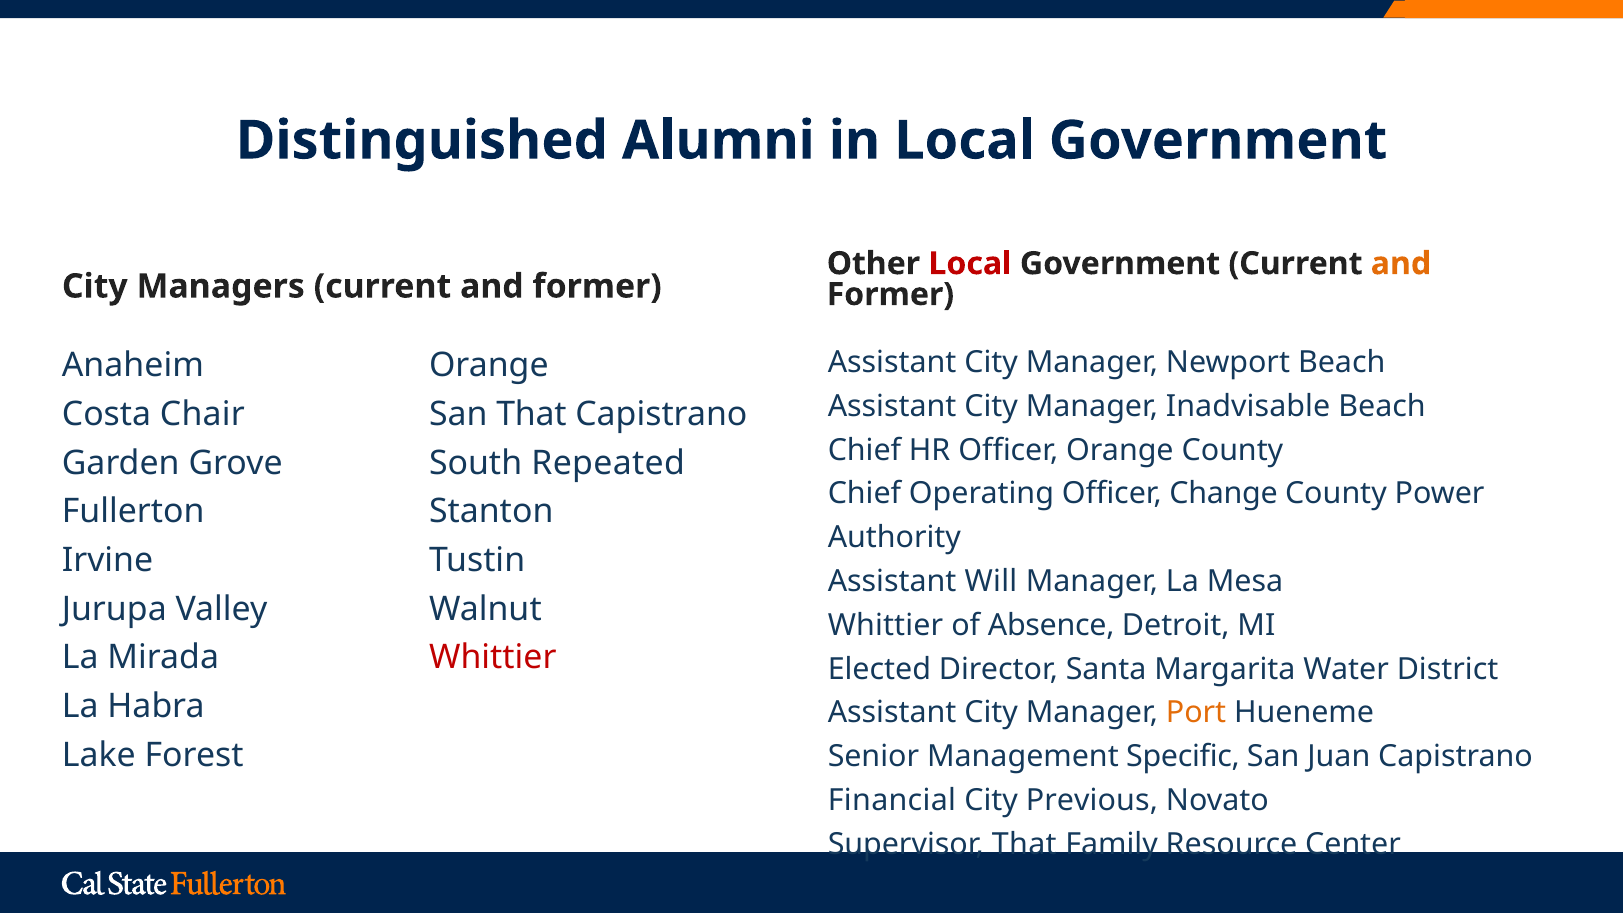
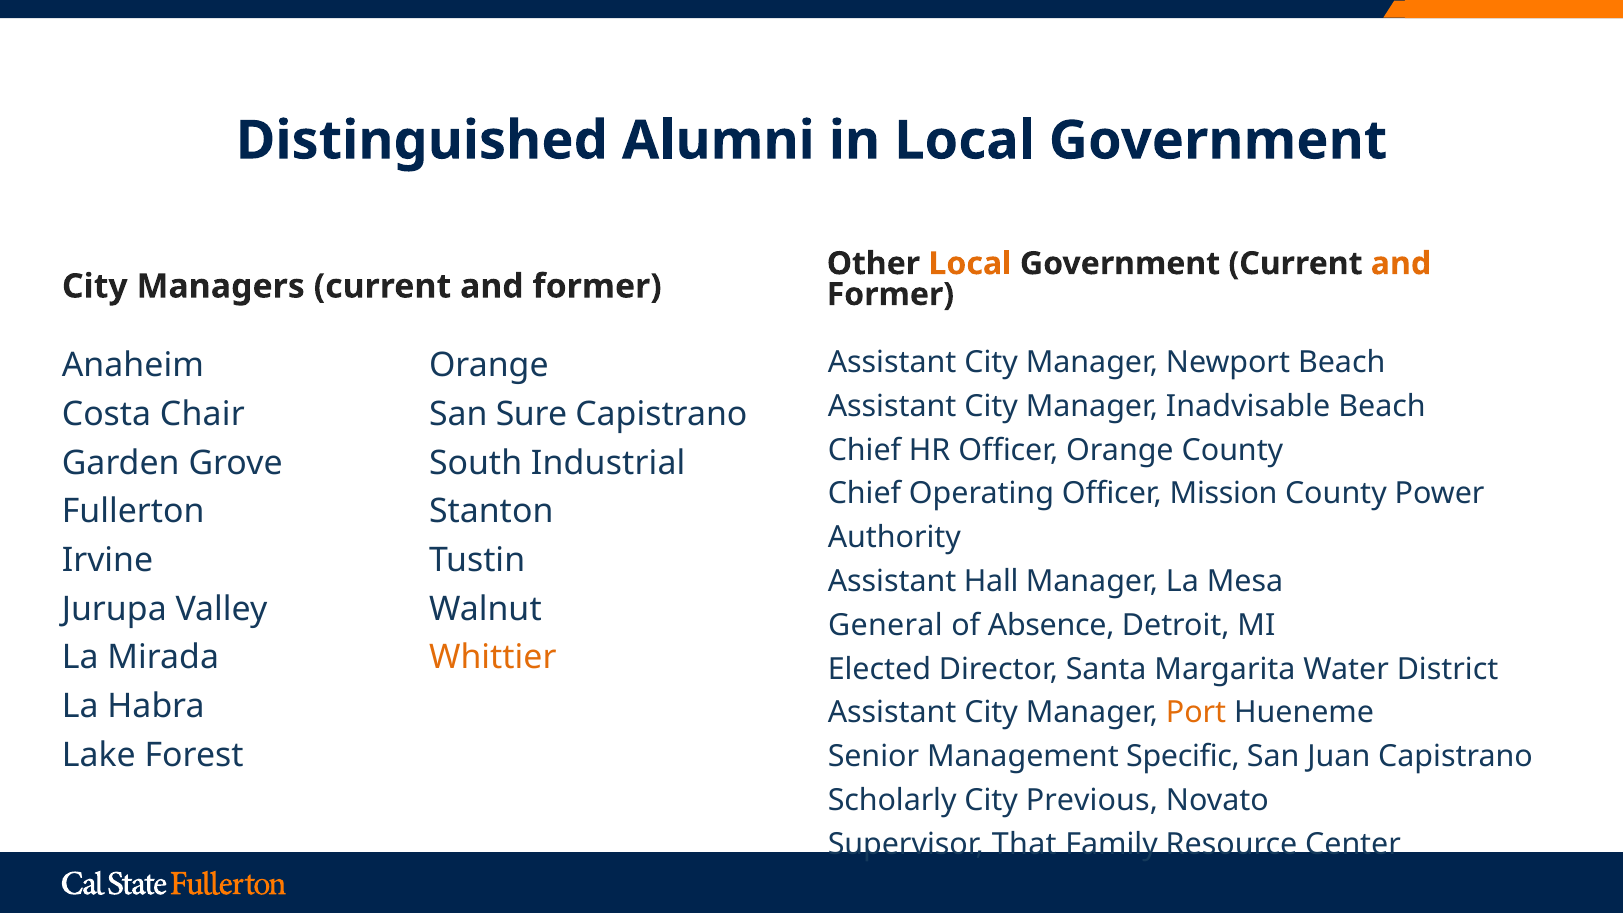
Local at (970, 264) colour: red -> orange
San That: That -> Sure
Repeated: Repeated -> Industrial
Change: Change -> Mission
Will: Will -> Hall
Whittier at (885, 625): Whittier -> General
Whittier at (493, 658) colour: red -> orange
Financial: Financial -> Scholarly
